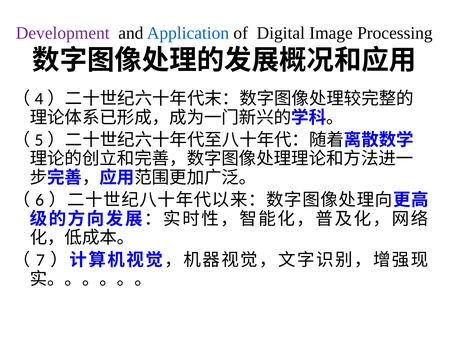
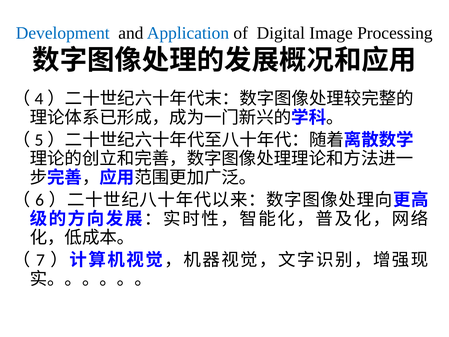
Development colour: purple -> blue
